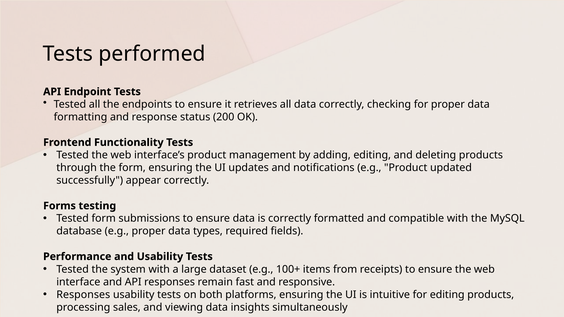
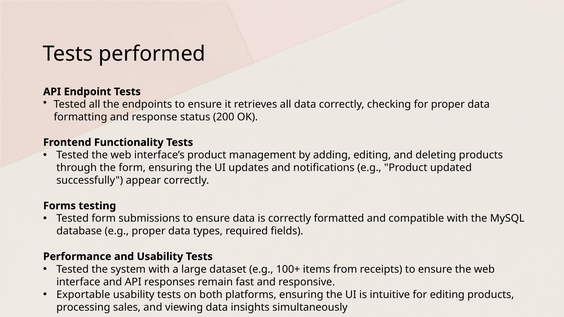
Responses at (83, 295): Responses -> Exportable
